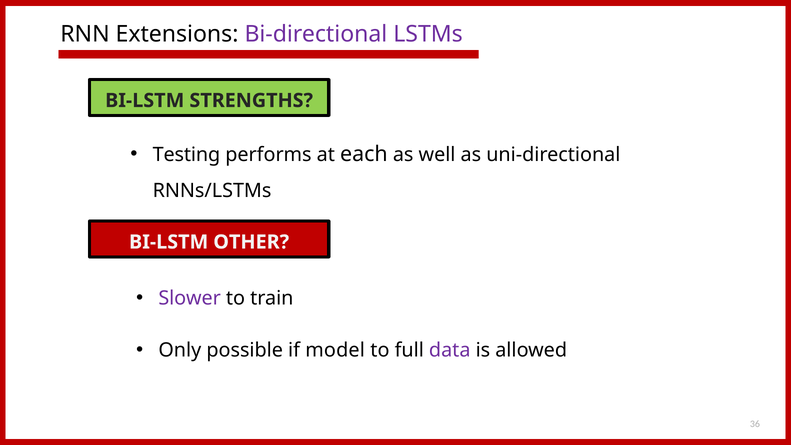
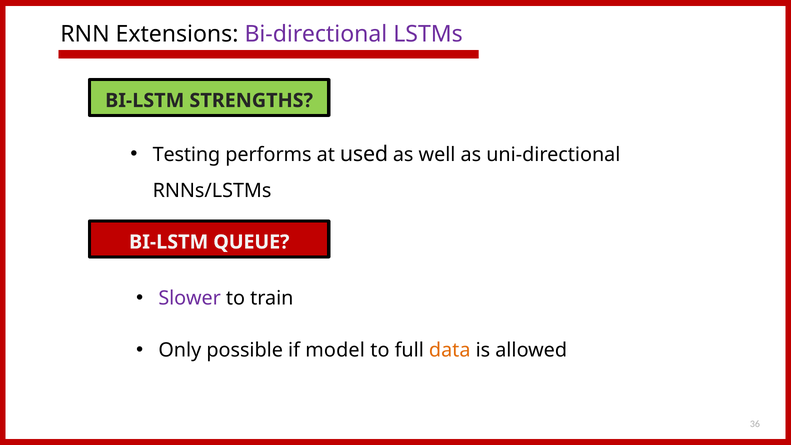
each: each -> used
OTHER: OTHER -> QUEUE
data colour: purple -> orange
